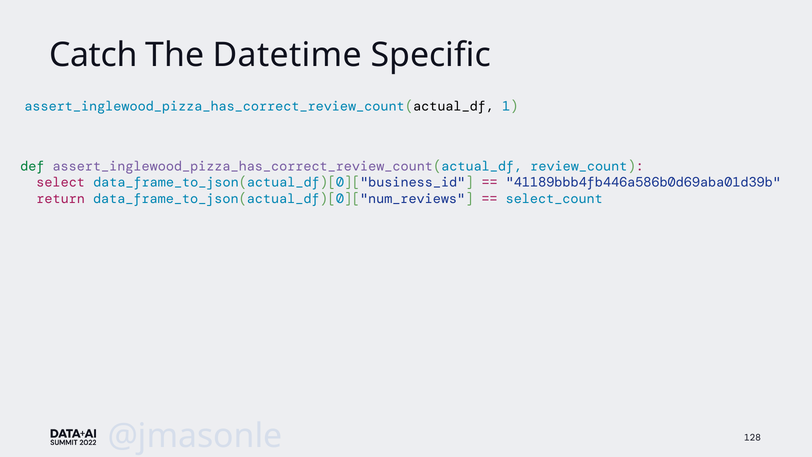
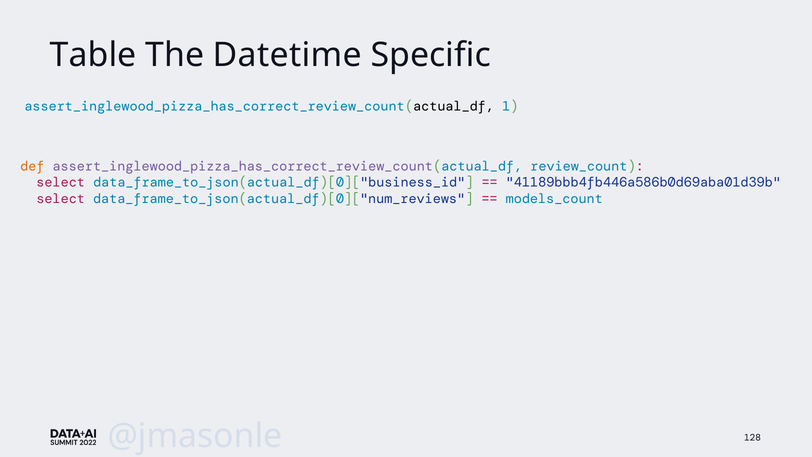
Catch: Catch -> Table
def colour: green -> orange
return at (61, 199): return -> select
select_count: select_count -> models_count
